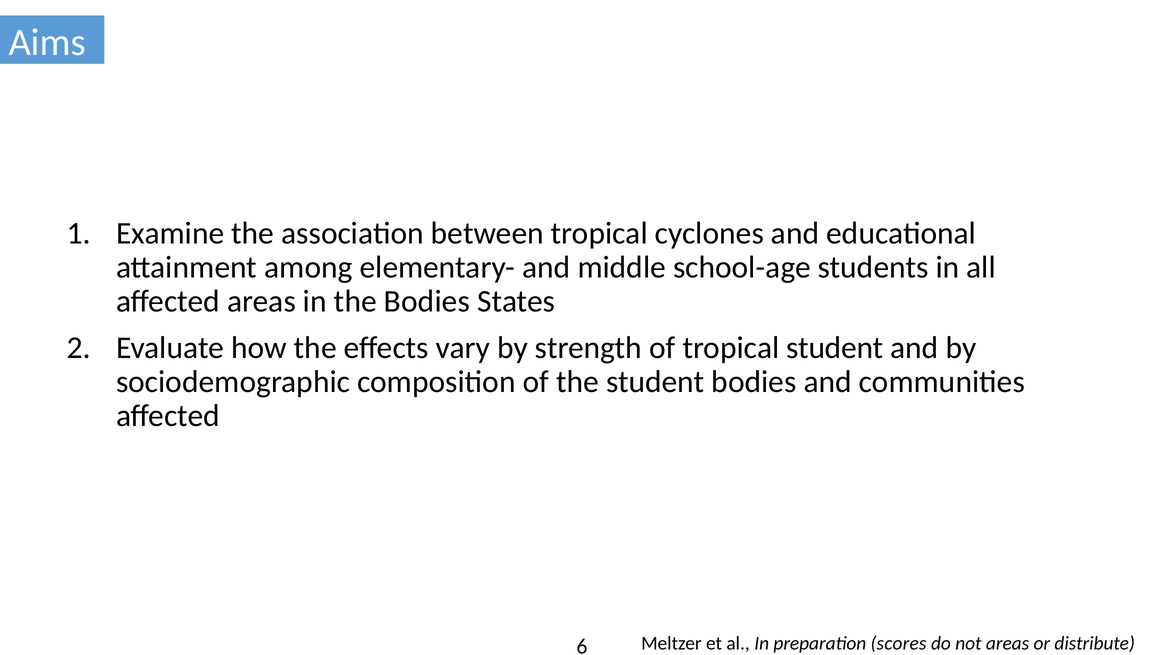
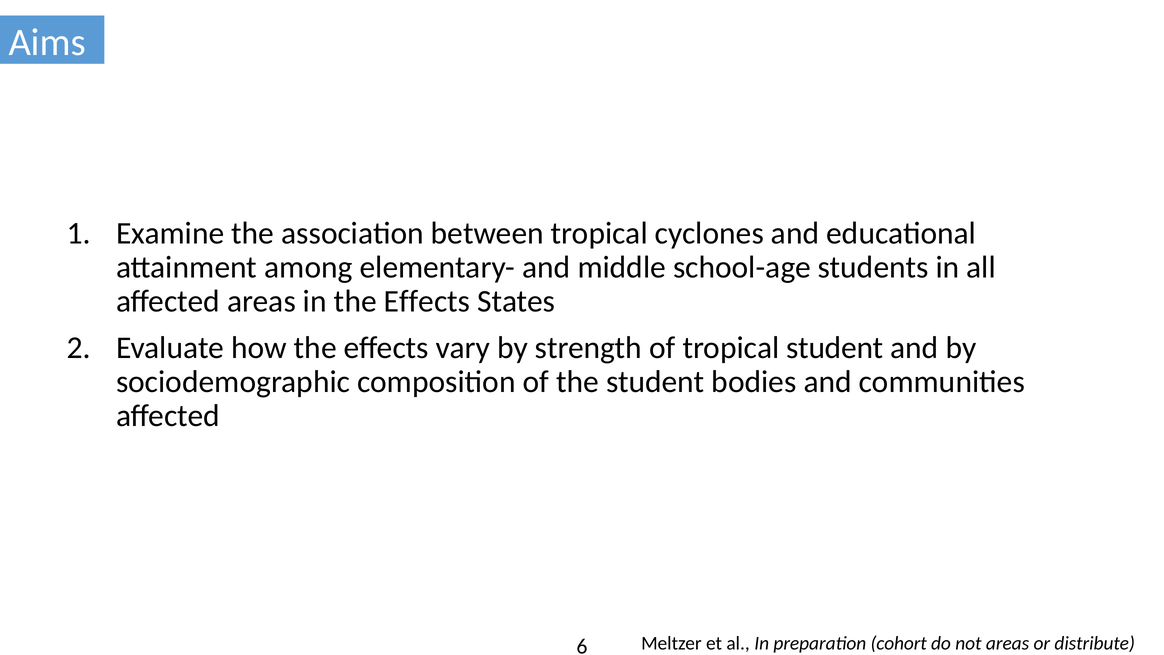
in the Bodies: Bodies -> Effects
scores: scores -> cohort
